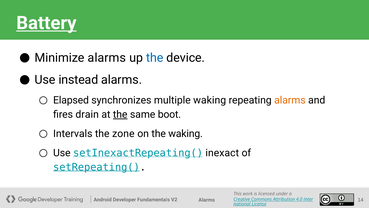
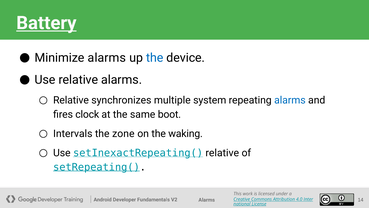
Use instead: instead -> relative
Elapsed at (71, 100): Elapsed -> Relative
multiple waking: waking -> system
alarms at (290, 100) colour: orange -> blue
drain: drain -> clock
the at (120, 114) underline: present -> none
setInexactRepeating( inexact: inexact -> relative
